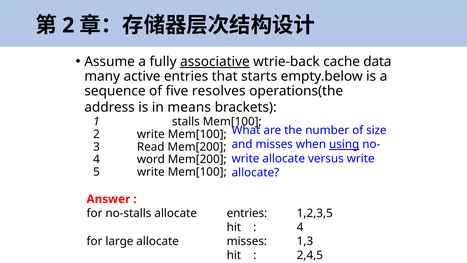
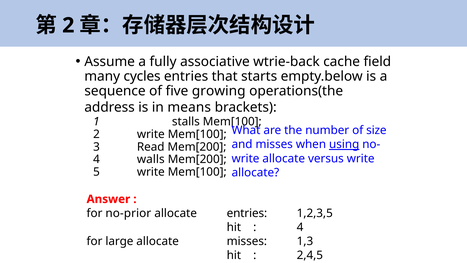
associative underline: present -> none
data: data -> field
active: active -> cycles
resolves: resolves -> growing
word: word -> walls
no-stalls: no-stalls -> no-prior
